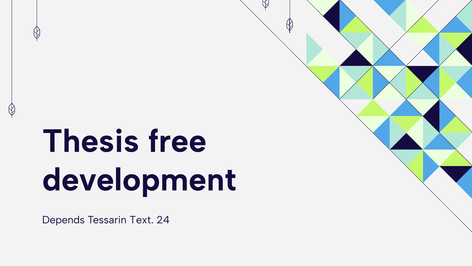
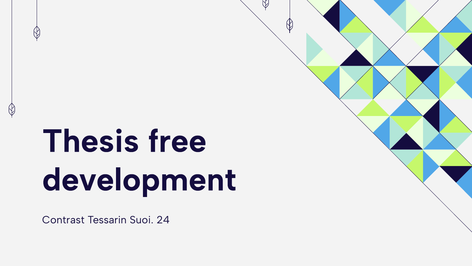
Depends: Depends -> Contrast
Text: Text -> Suoi
